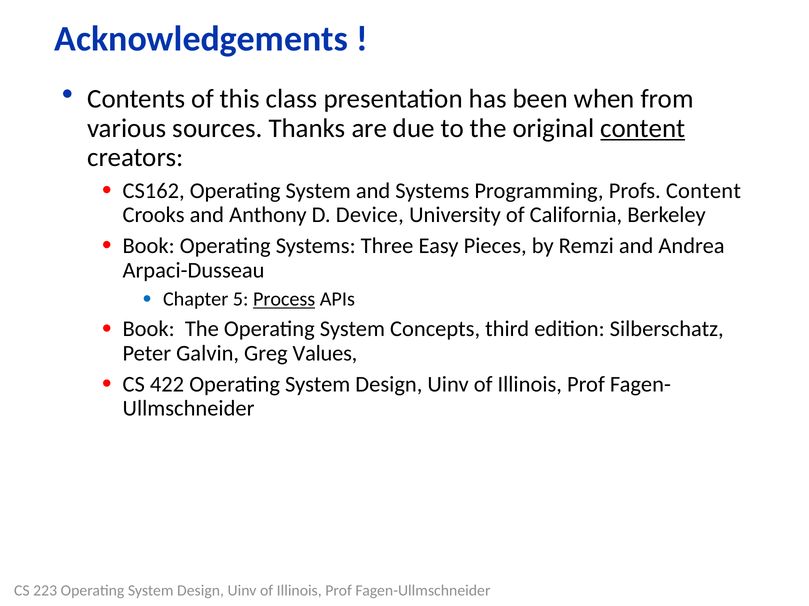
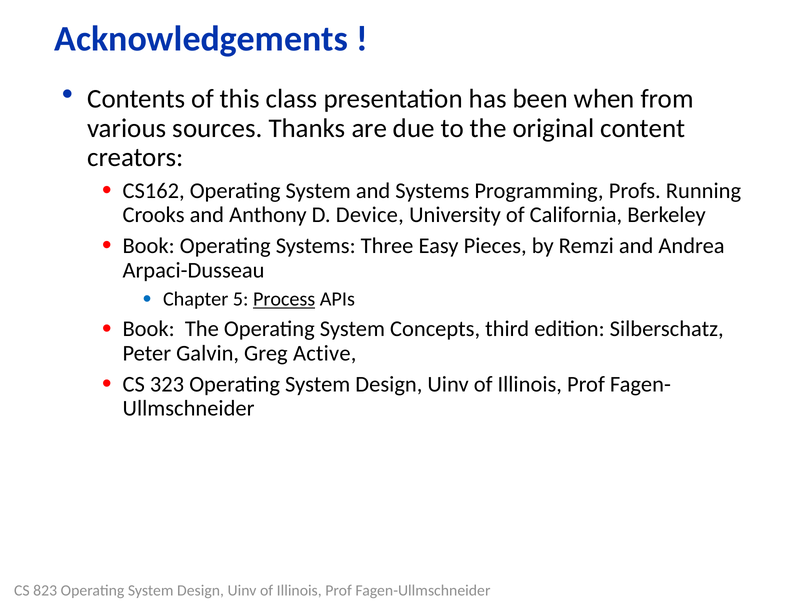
content at (643, 128) underline: present -> none
Profs Content: Content -> Running
Values: Values -> Active
422: 422 -> 323
223: 223 -> 823
